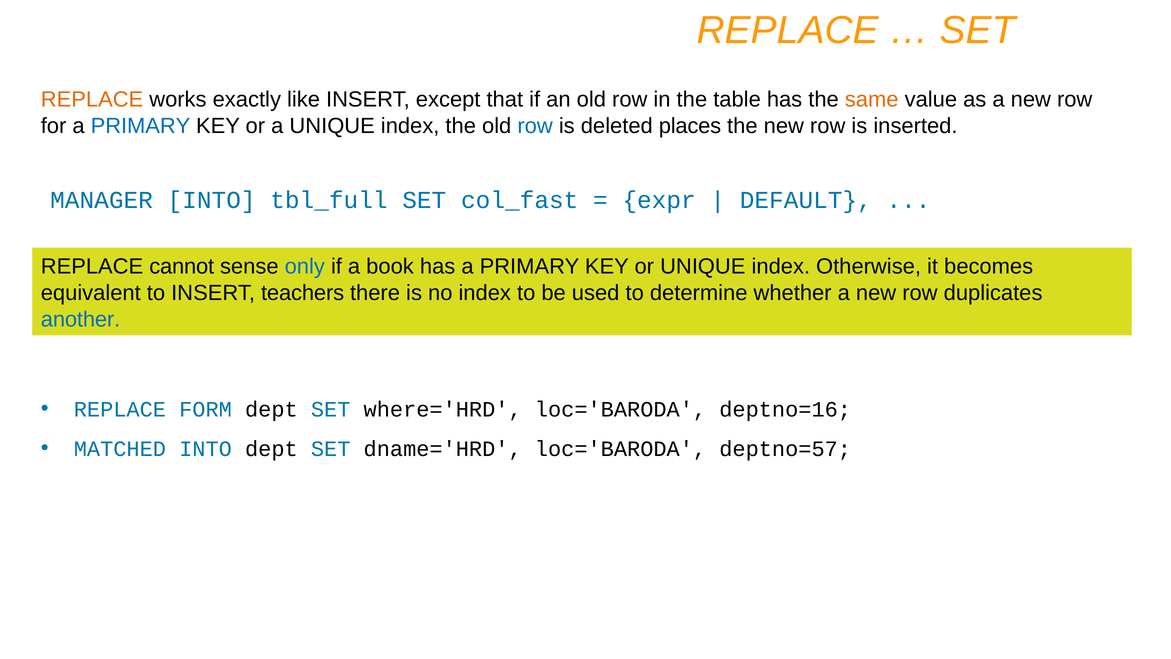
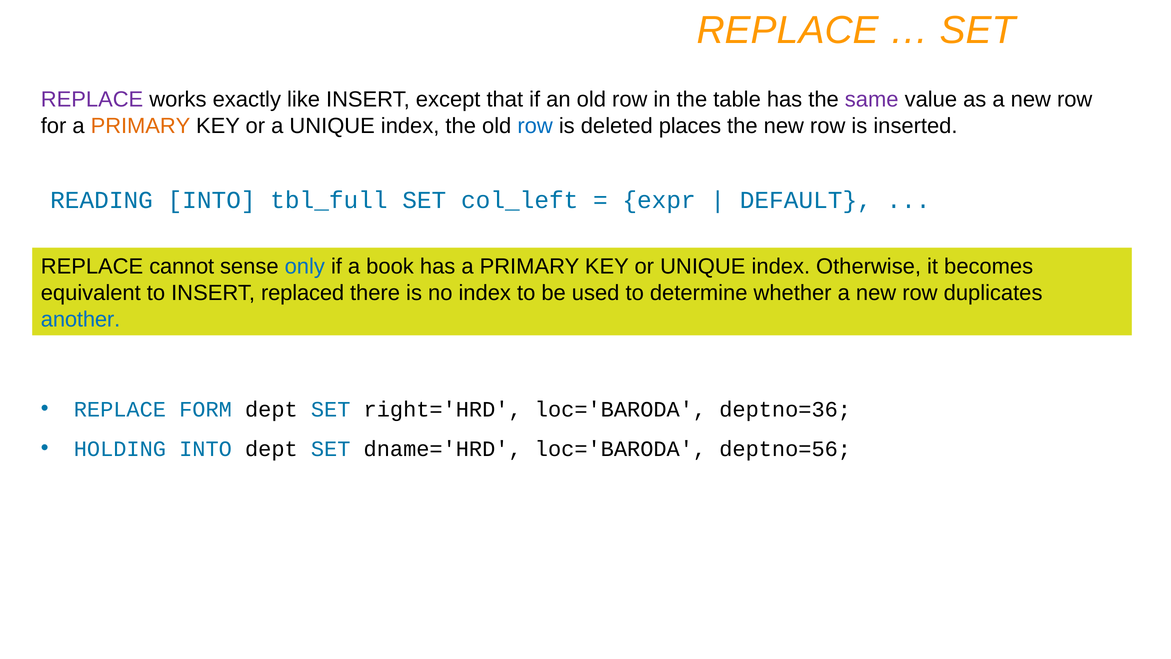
REPLACE at (92, 99) colour: orange -> purple
same colour: orange -> purple
PRIMARY at (141, 126) colour: blue -> orange
MANAGER: MANAGER -> READING
col_fast: col_fast -> col_left
teachers: teachers -> replaced
where='HRD: where='HRD -> right='HRD
deptno=16: deptno=16 -> deptno=36
MATCHED: MATCHED -> HOLDING
deptno=57: deptno=57 -> deptno=56
